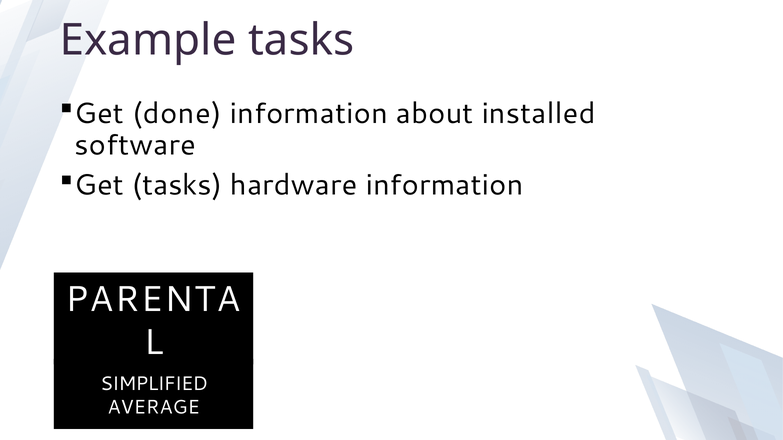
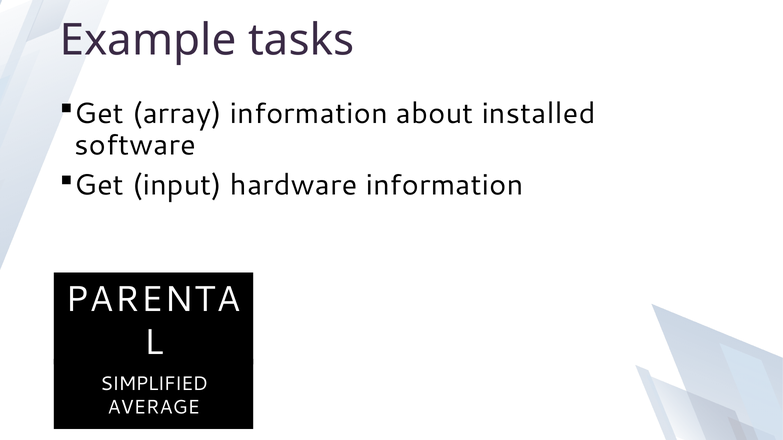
done: done -> array
Get tasks: tasks -> input
